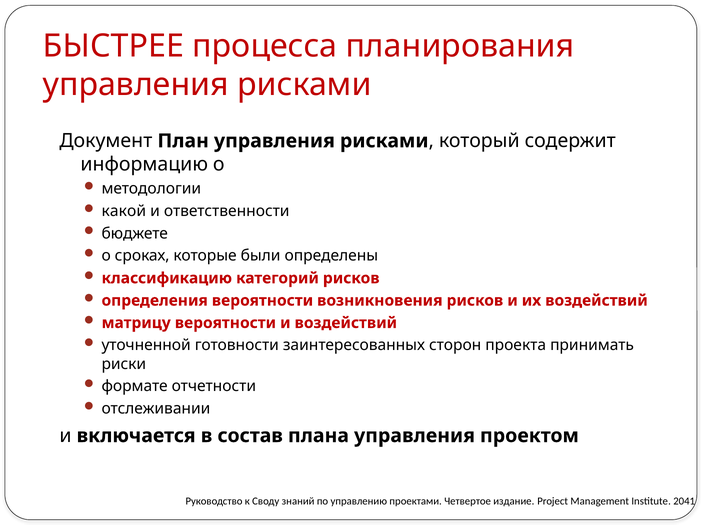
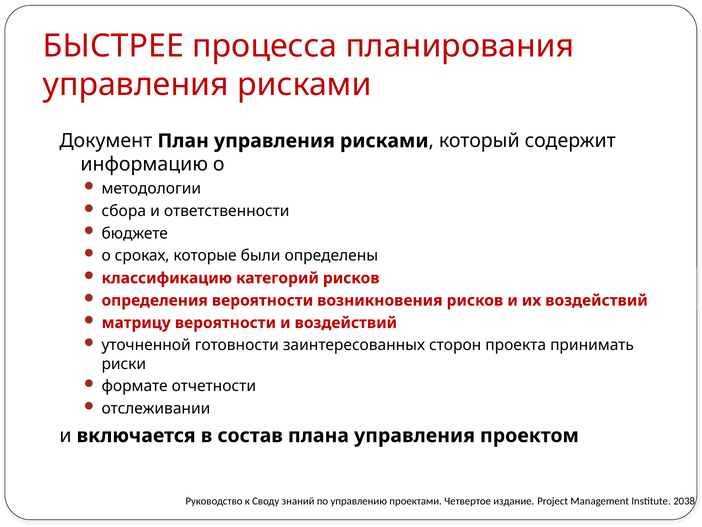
какой: какой -> сбора
2041: 2041 -> 2038
